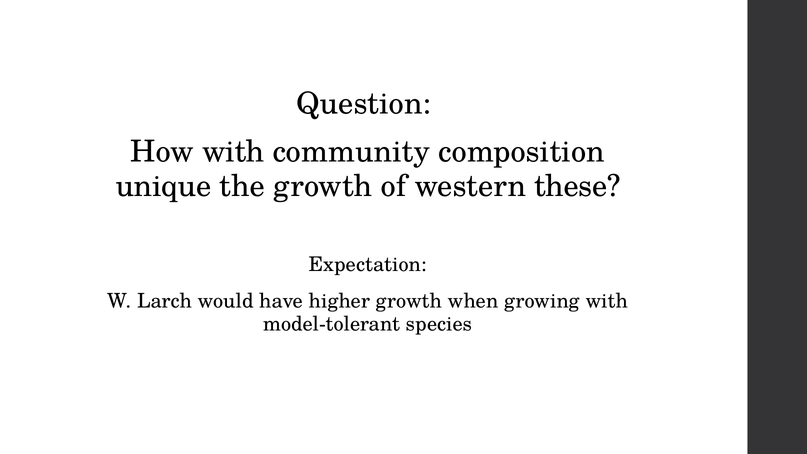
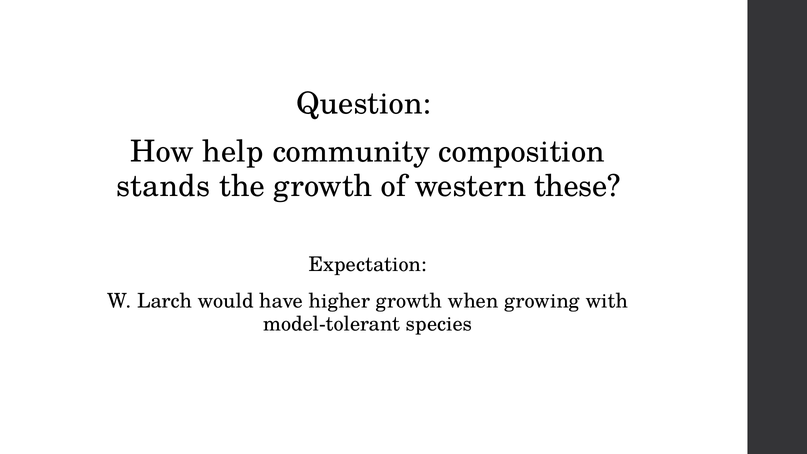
How with: with -> help
unique: unique -> stands
